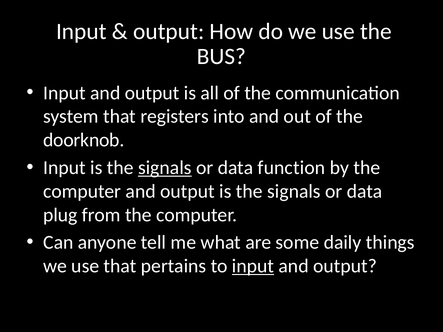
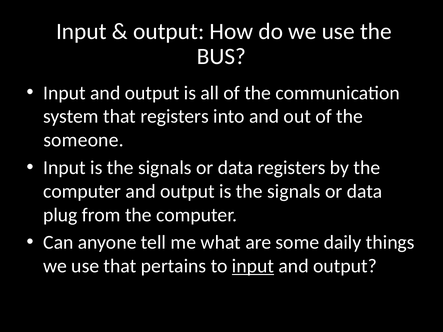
doorknob: doorknob -> someone
signals at (165, 168) underline: present -> none
data function: function -> registers
